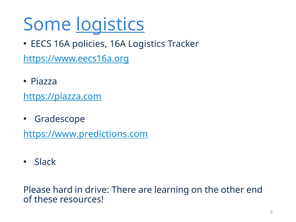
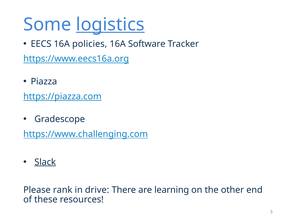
16A Logistics: Logistics -> Software
https://www.predictions.com: https://www.predictions.com -> https://www.challenging.com
Slack underline: none -> present
hard: hard -> rank
